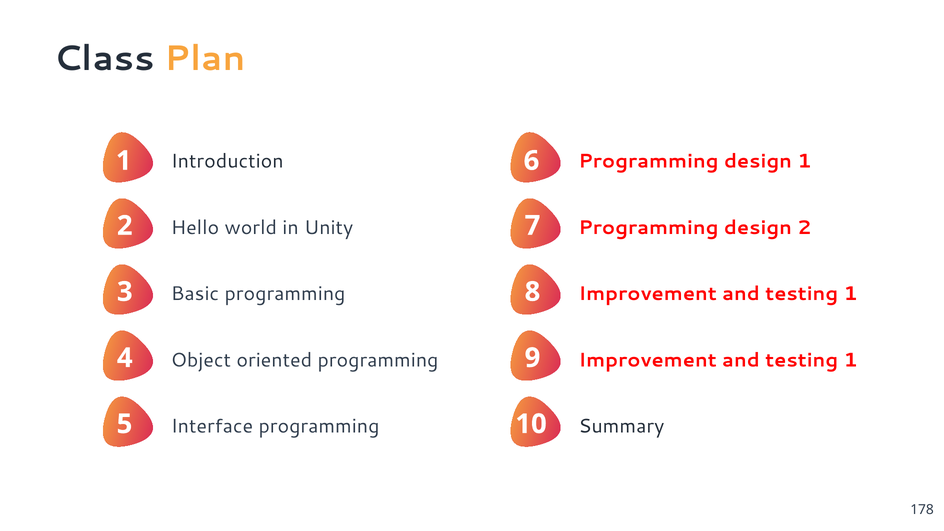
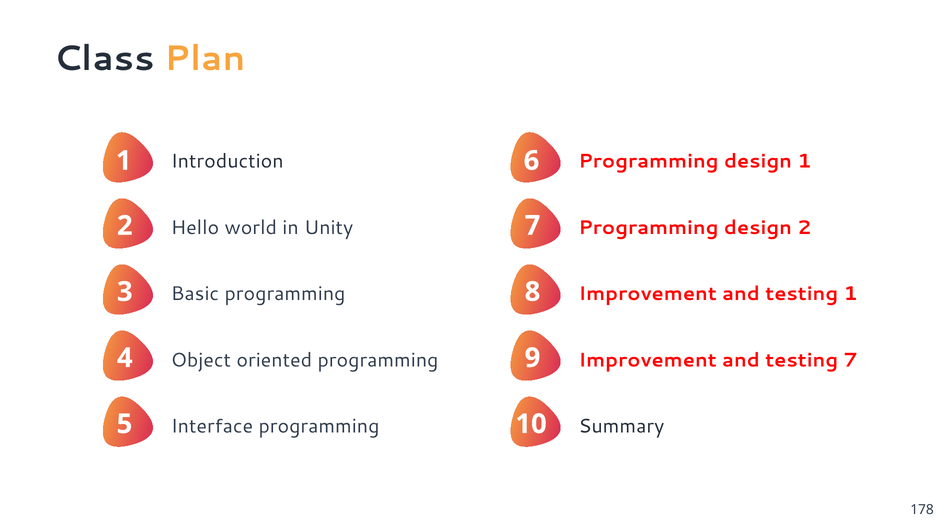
1 at (851, 360): 1 -> 7
